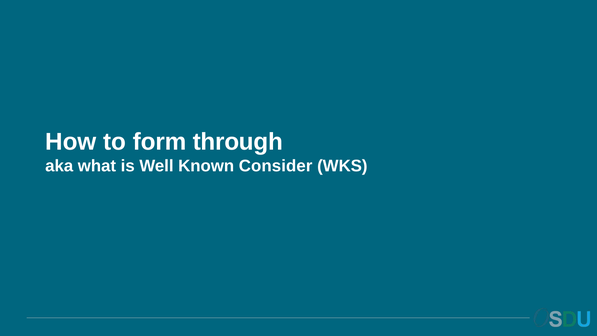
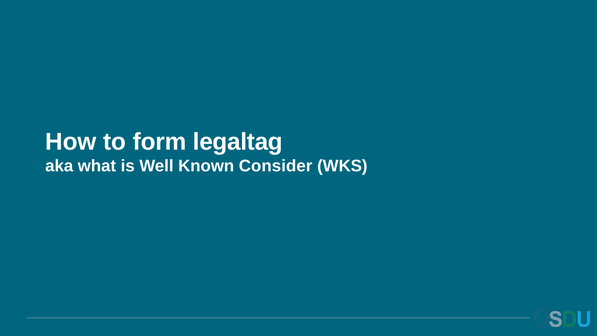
through: through -> legaltag
